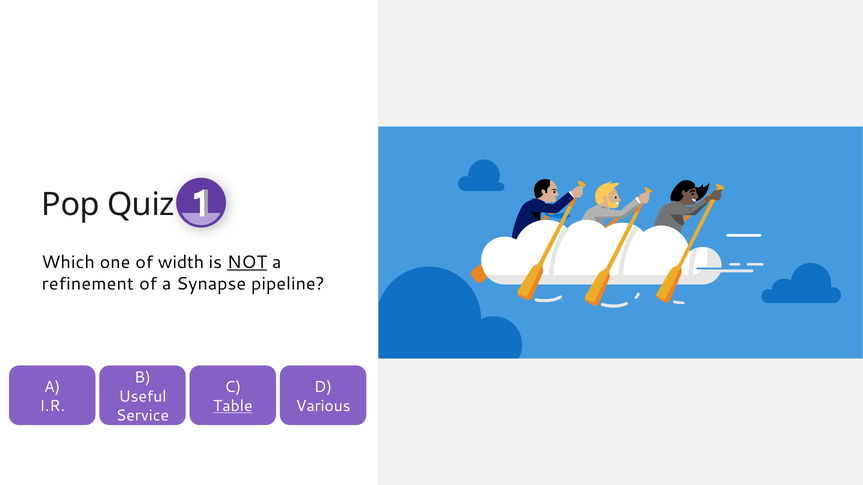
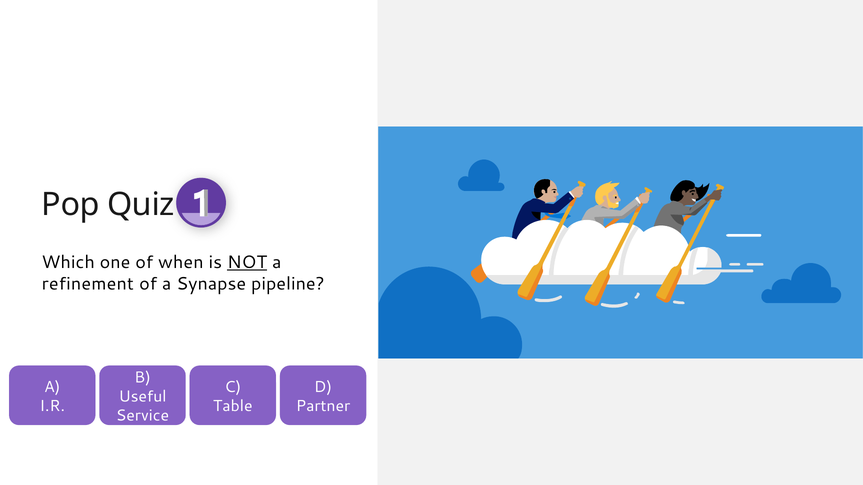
width: width -> when
Table underline: present -> none
Various: Various -> Partner
